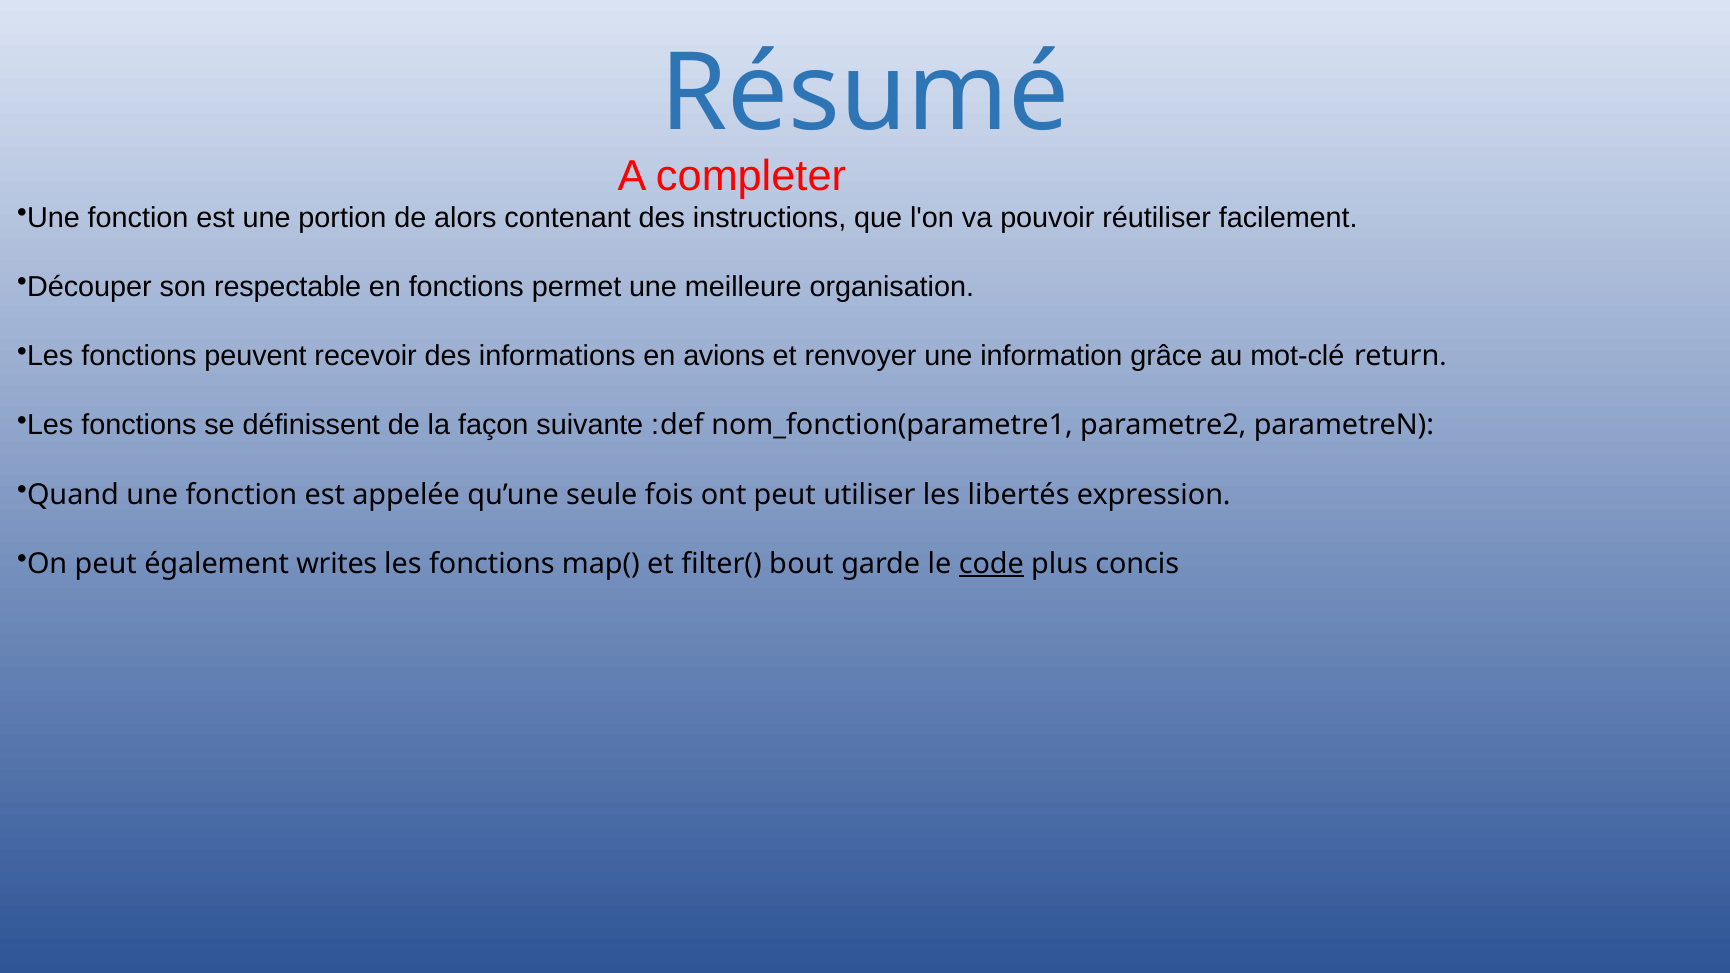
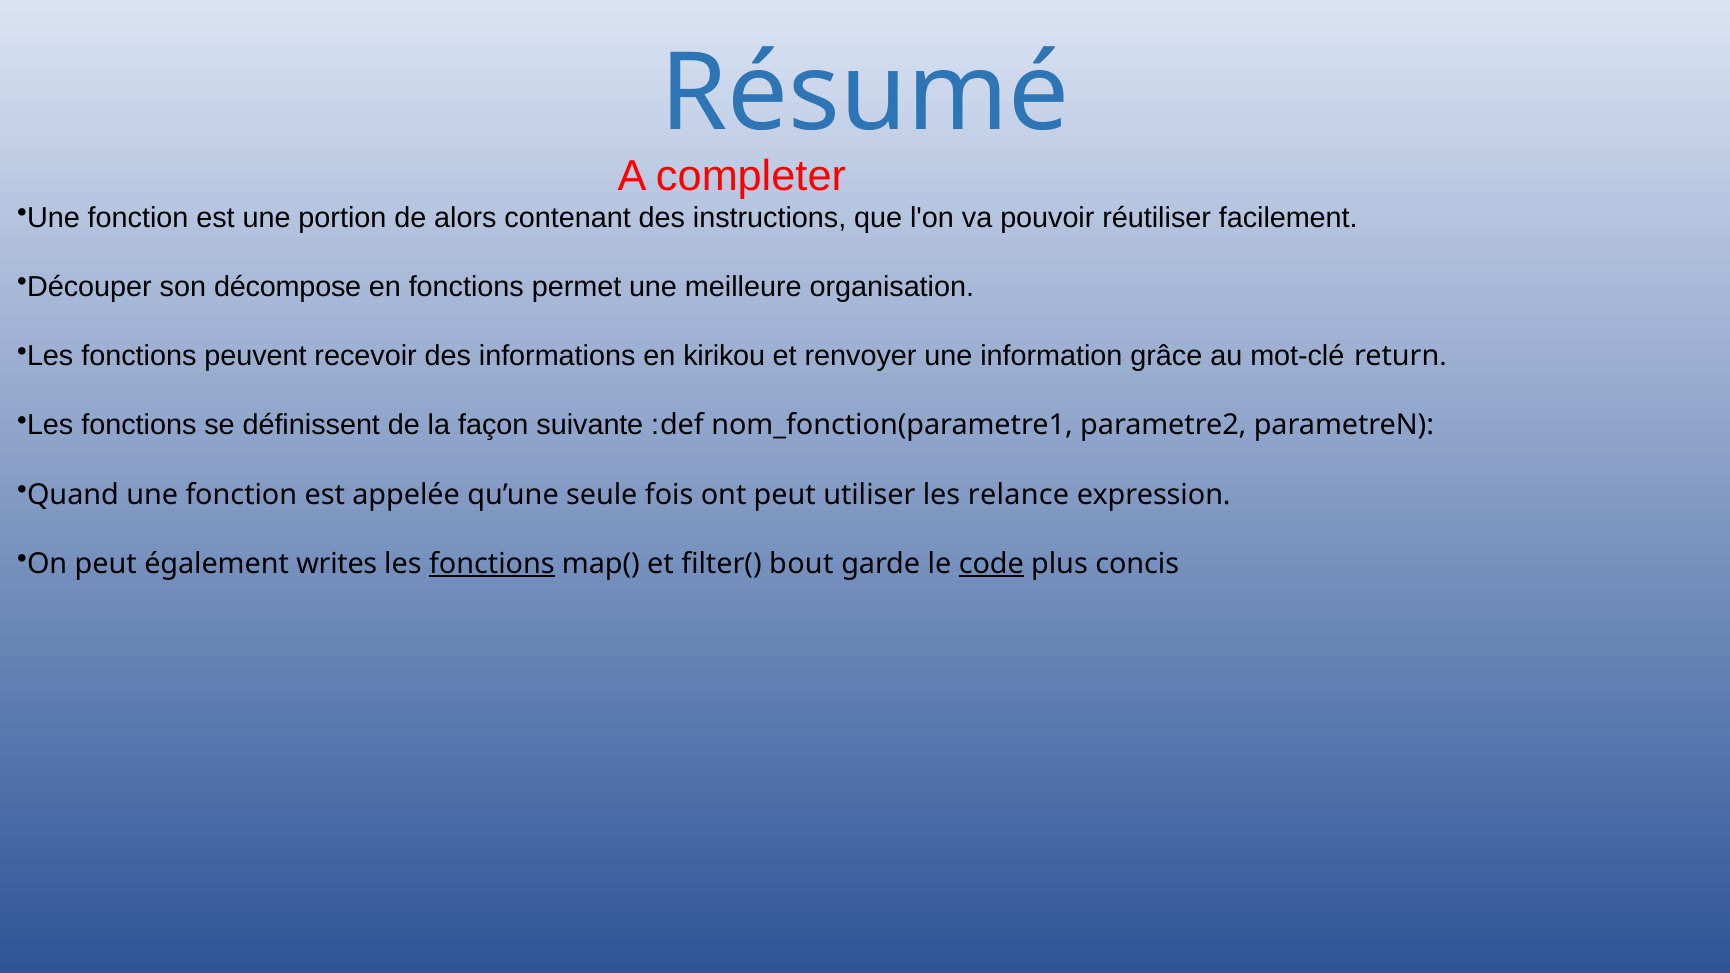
respectable: respectable -> décompose
avions: avions -> kirikou
libertés: libertés -> relance
fonctions at (492, 564) underline: none -> present
